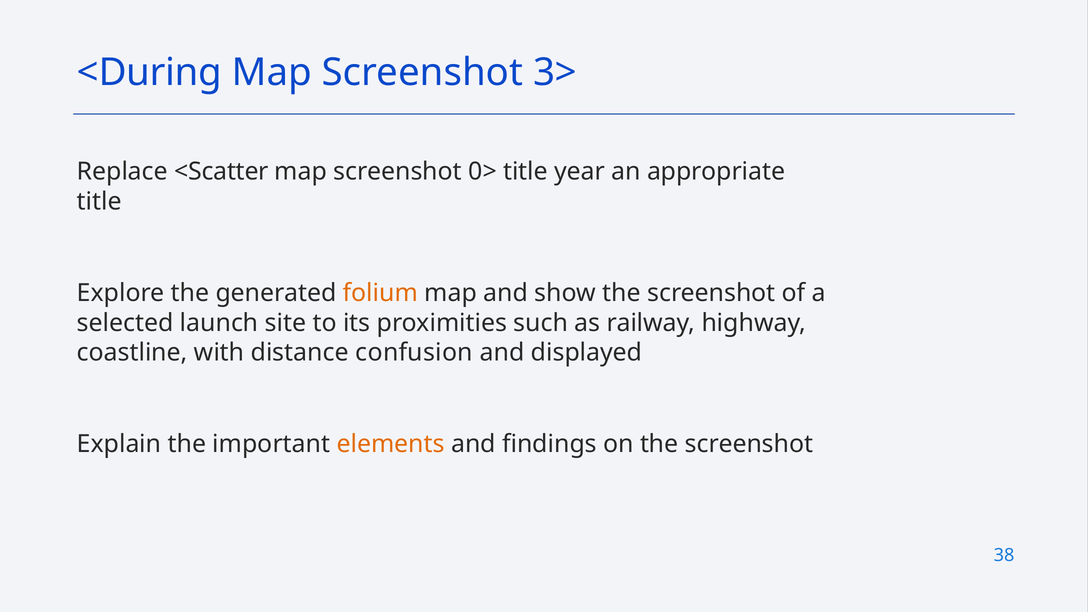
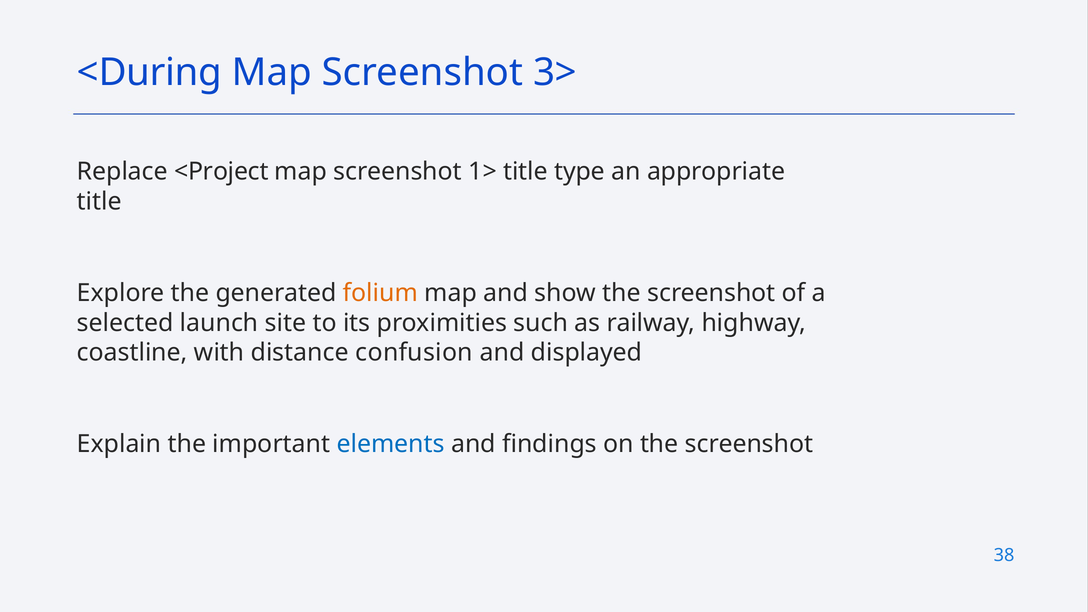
<Scatter: <Scatter -> <Project
0>: 0> -> 1>
year: year -> type
elements colour: orange -> blue
